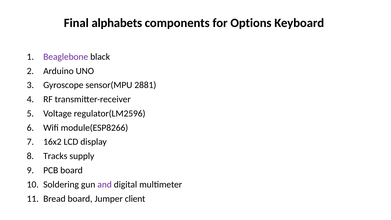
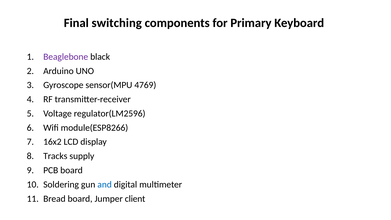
alphabets: alphabets -> switching
Options: Options -> Primary
2881: 2881 -> 4769
and colour: purple -> blue
